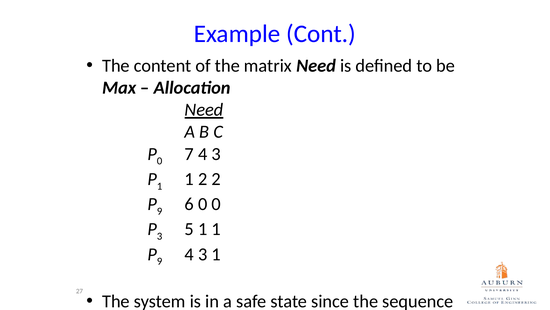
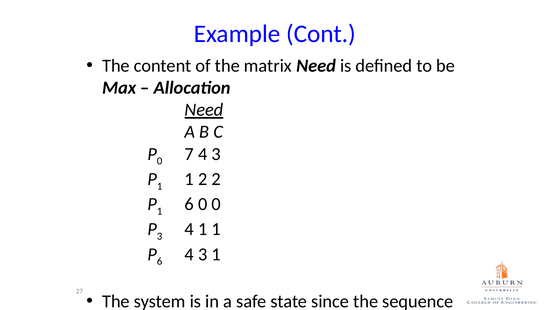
9 at (160, 211): 9 -> 1
3 5: 5 -> 4
9 at (160, 261): 9 -> 6
